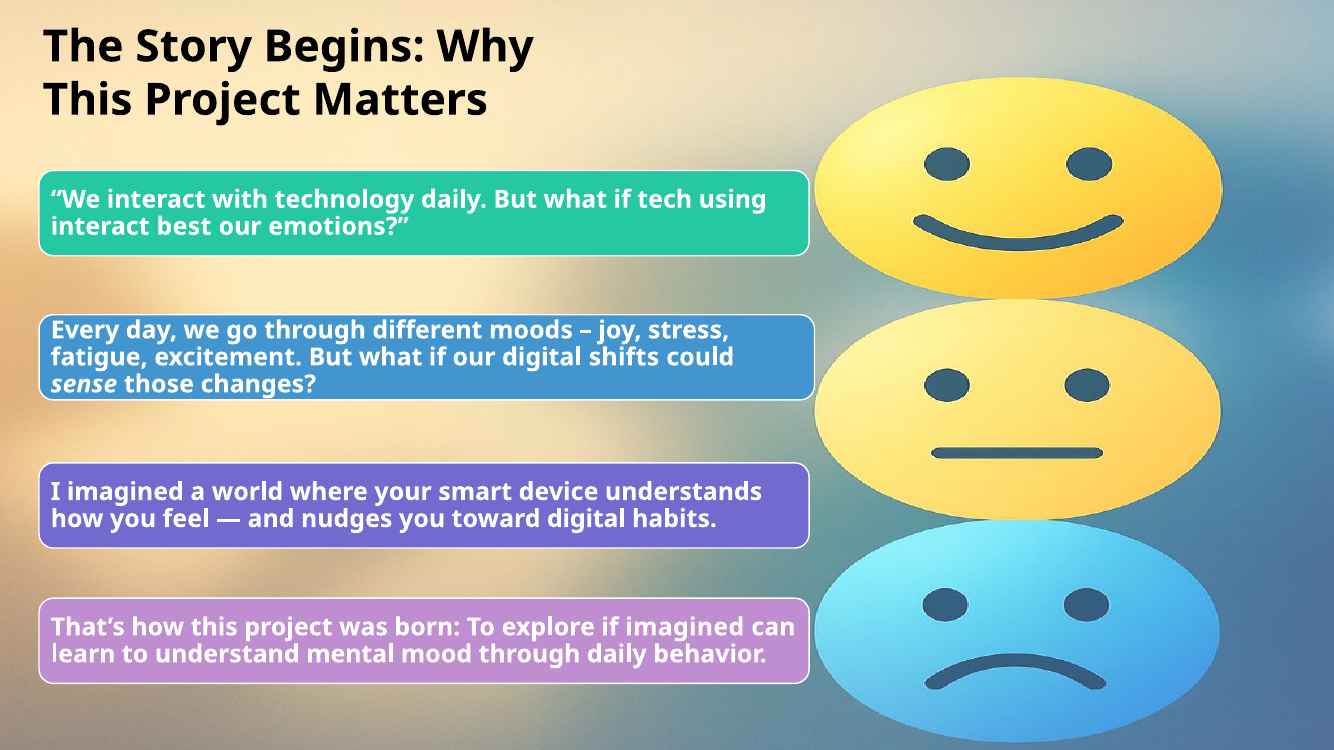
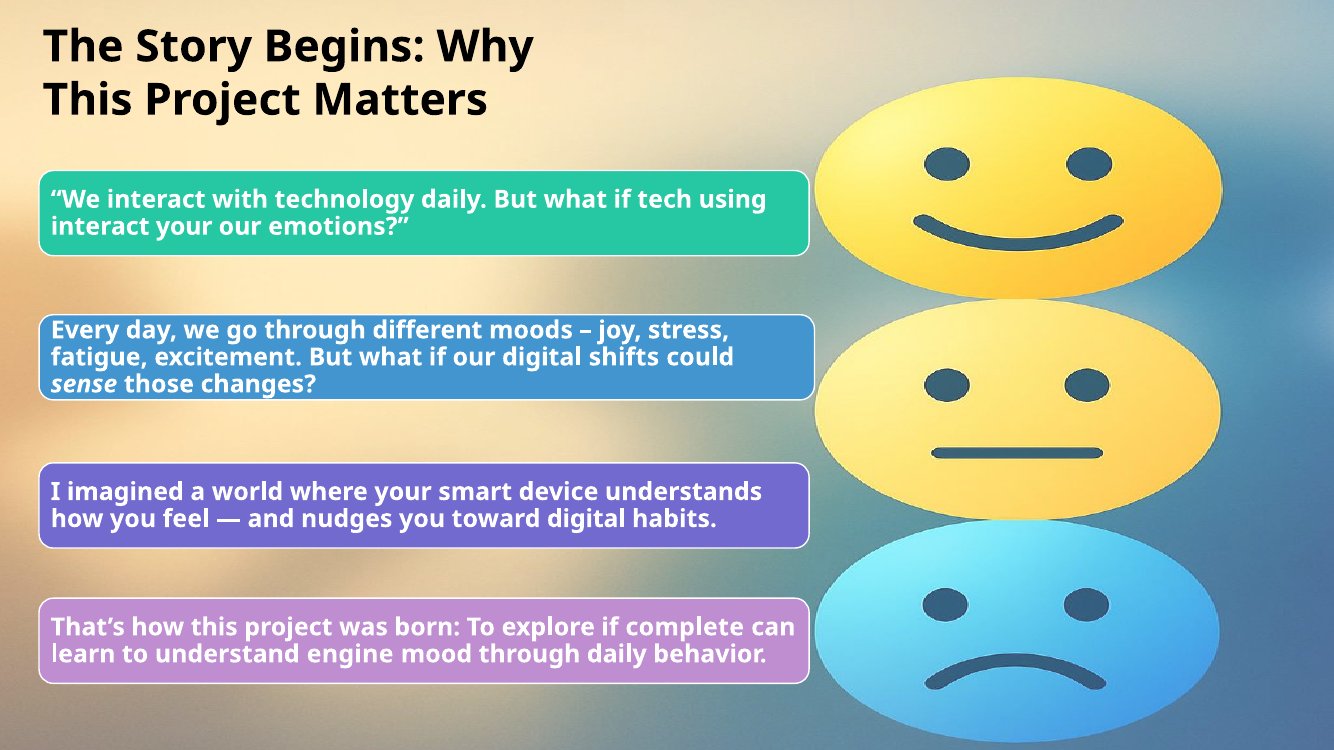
interact best: best -> your
if imagined: imagined -> complete
mental: mental -> engine
